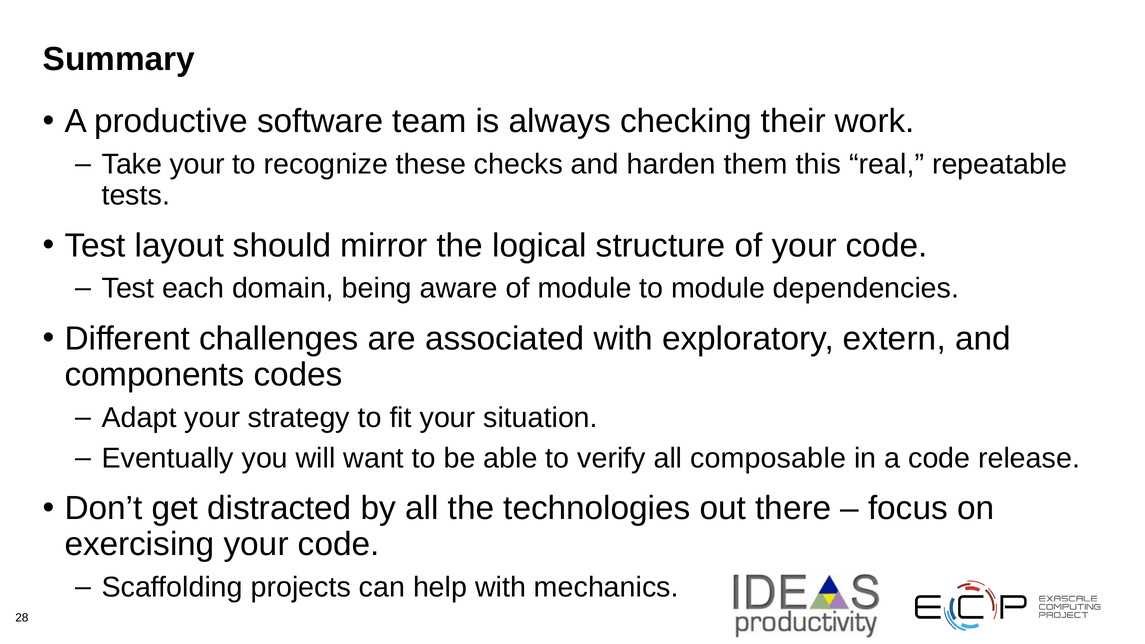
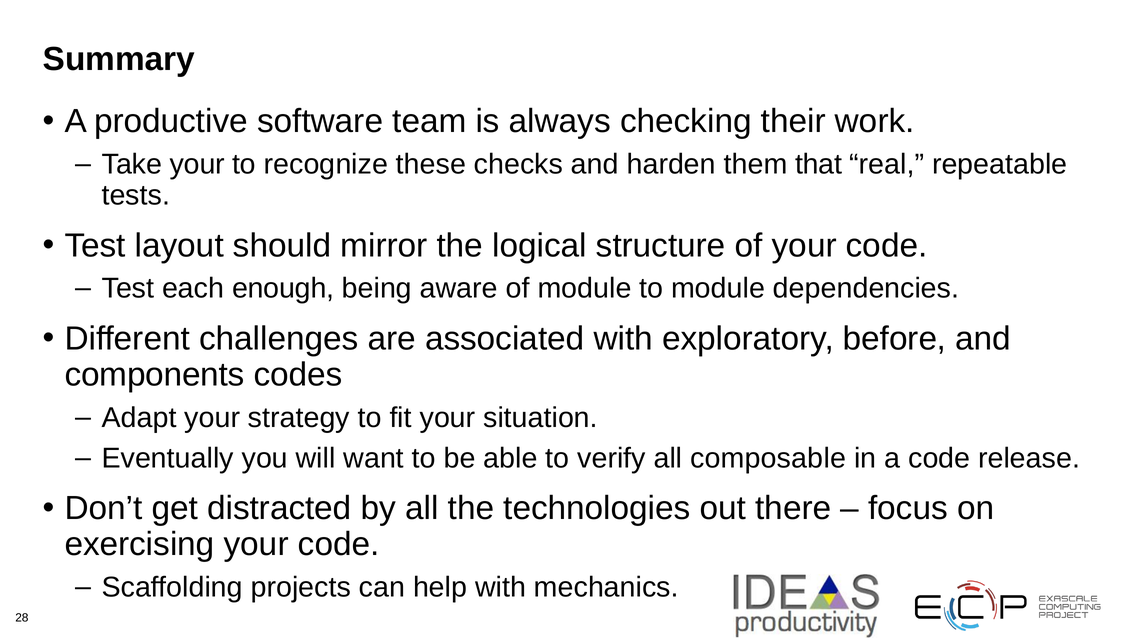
this: this -> that
domain: domain -> enough
extern: extern -> before
